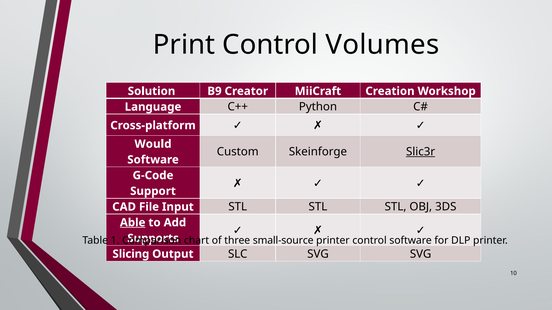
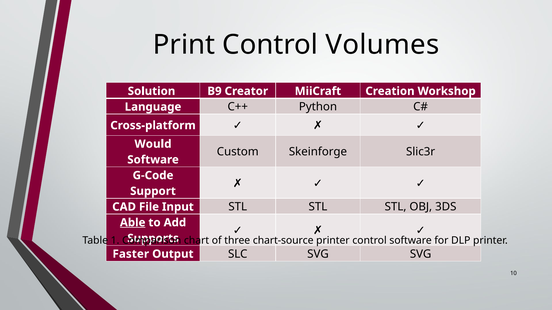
Slic3r underline: present -> none
small-source: small-source -> chart-source
Slicing: Slicing -> Faster
